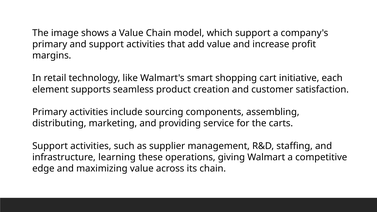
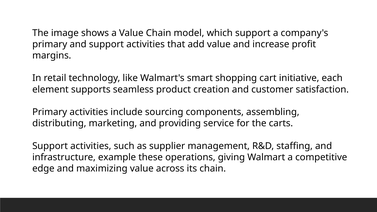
learning: learning -> example
